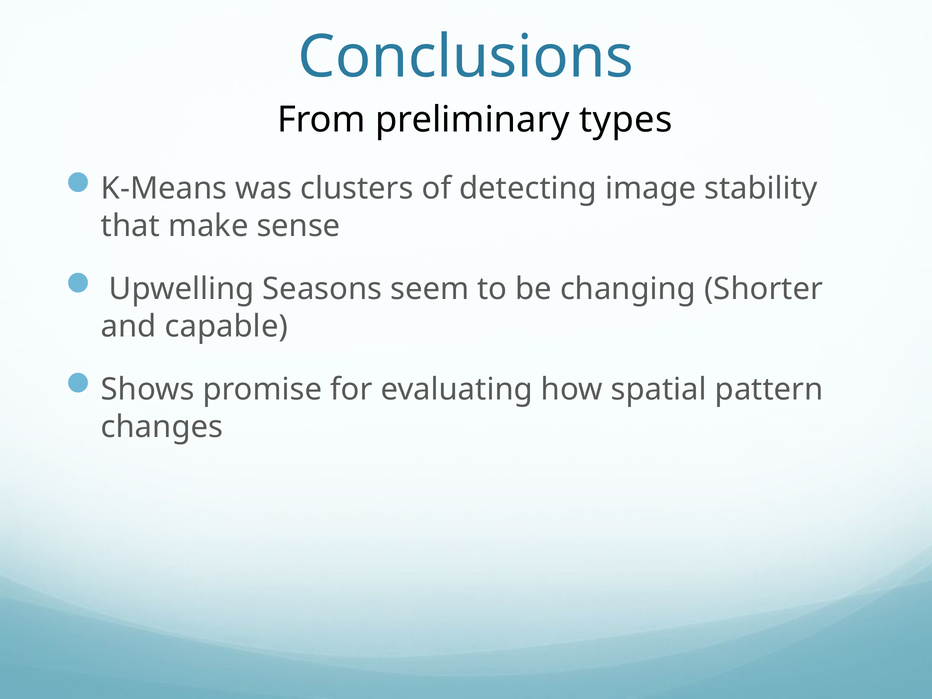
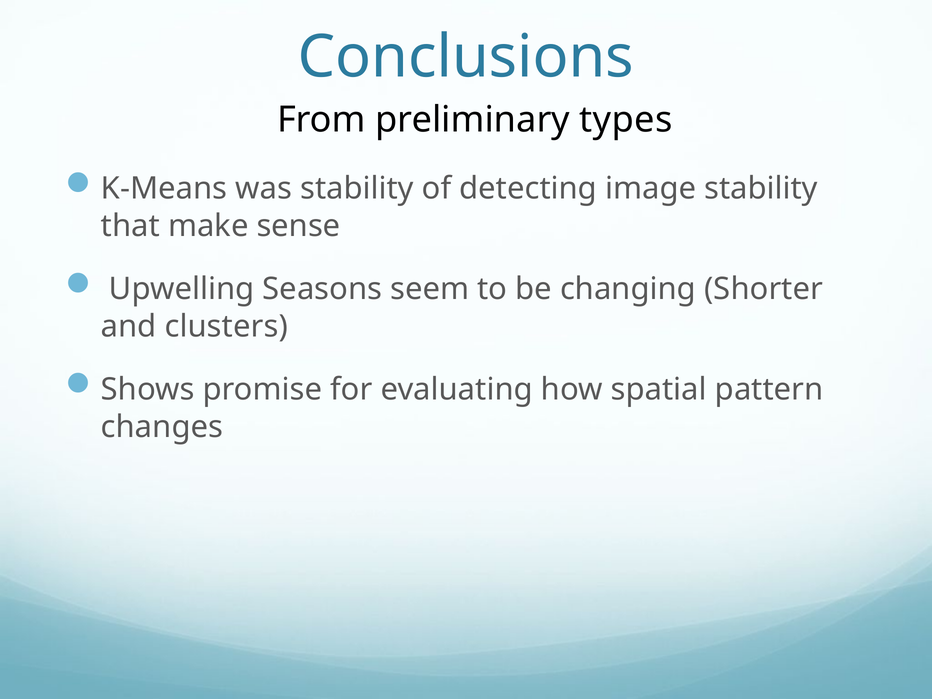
was clusters: clusters -> stability
capable: capable -> clusters
